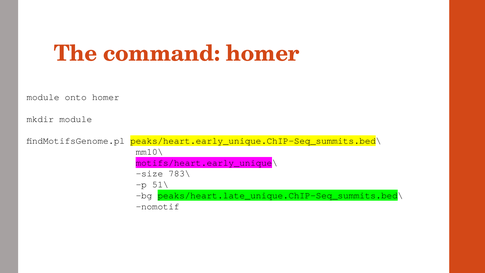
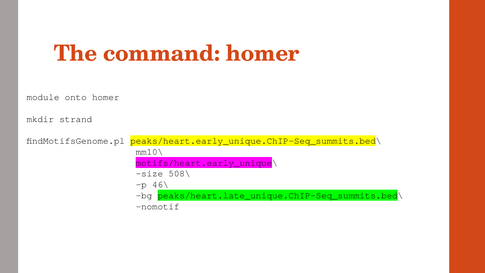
mkdir module: module -> strand
783\: 783\ -> 508\
51\: 51\ -> 46\
